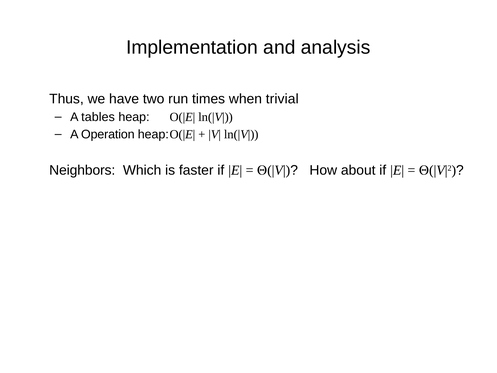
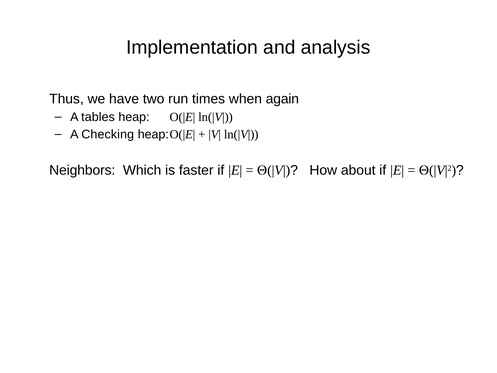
trivial: trivial -> again
Operation: Operation -> Checking
